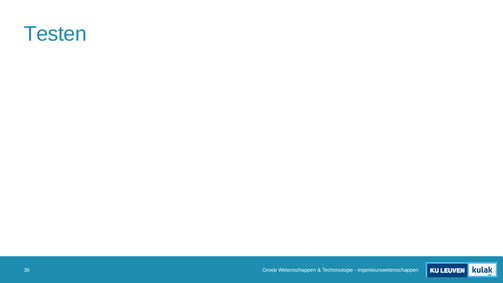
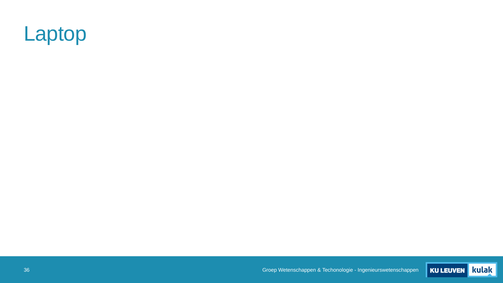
Testen: Testen -> Laptop
